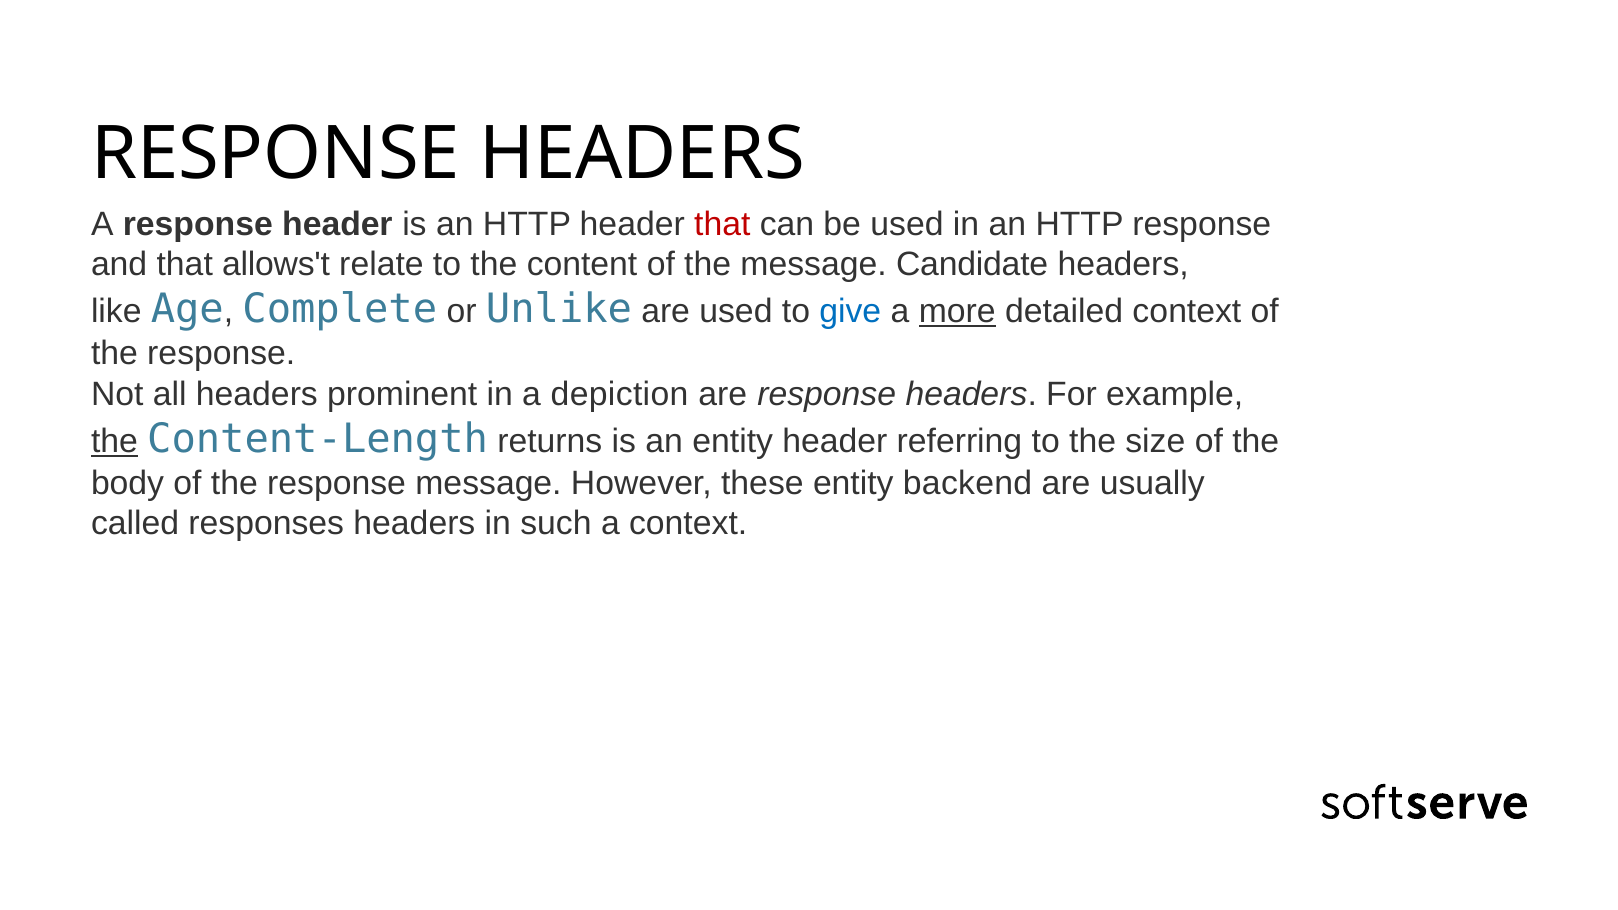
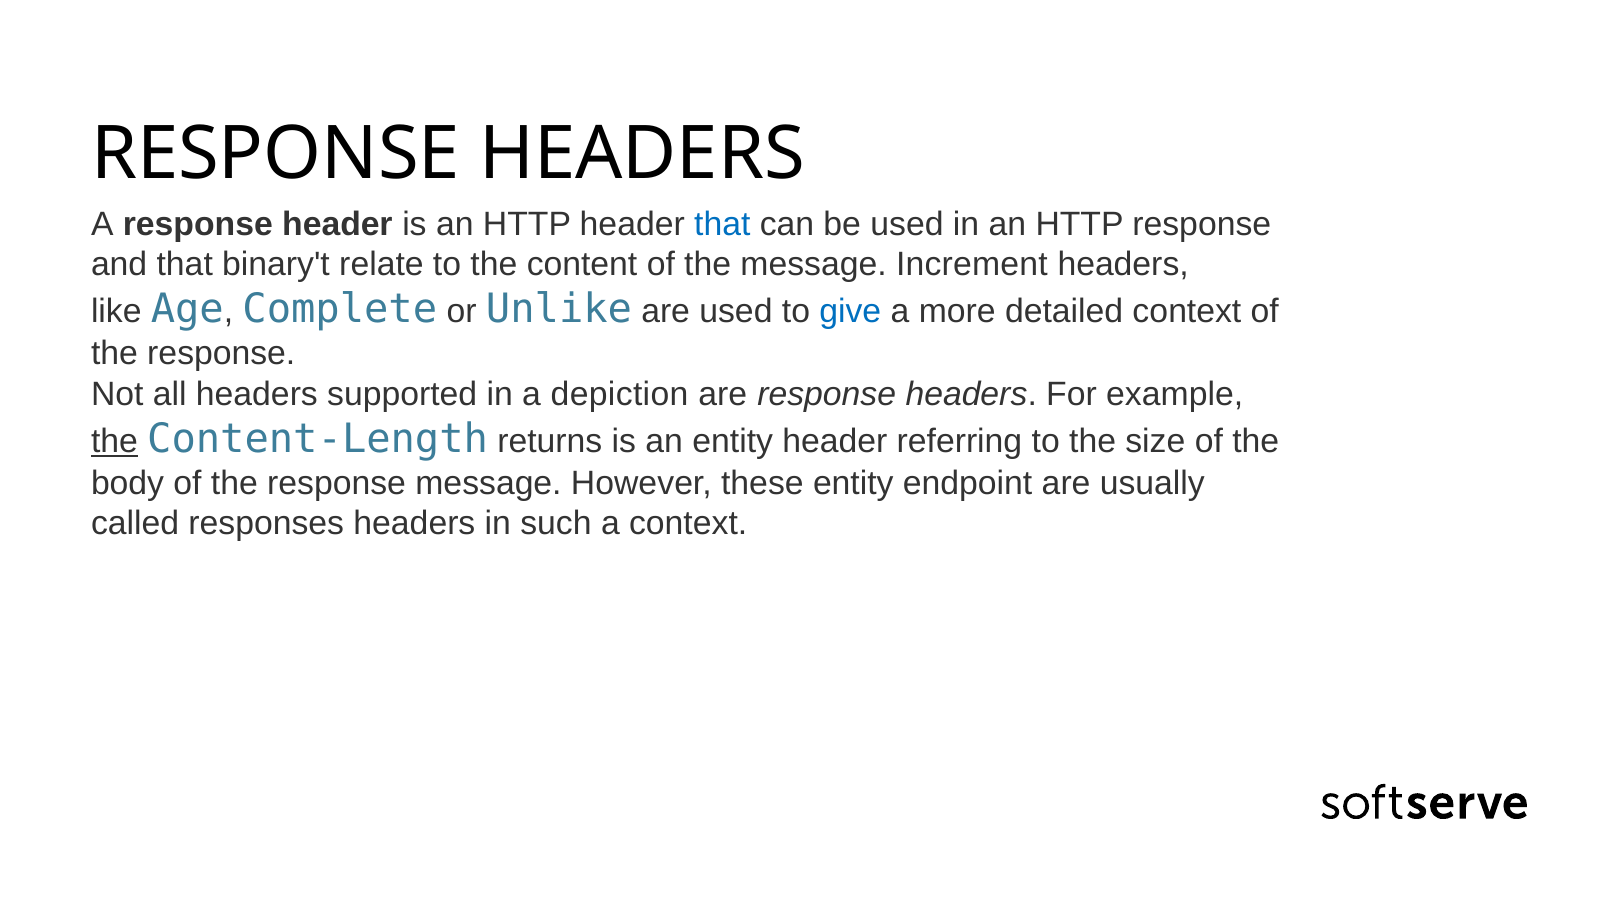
that at (722, 224) colour: red -> blue
allows't: allows't -> binary't
Candidate: Candidate -> Increment
more underline: present -> none
prominent: prominent -> supported
backend: backend -> endpoint
